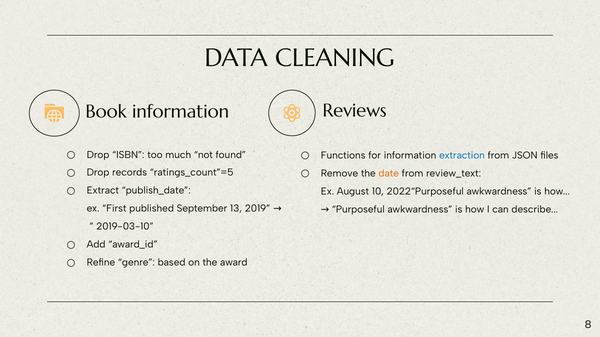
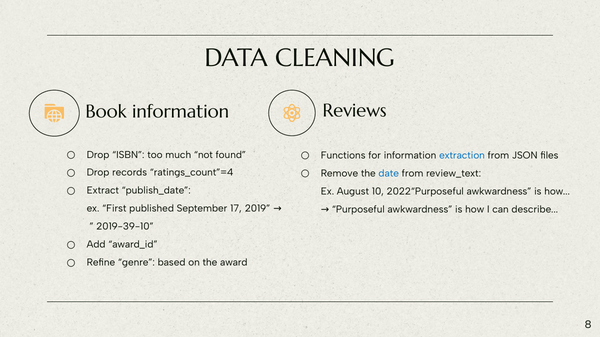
ratings_count”=5: ratings_count”=5 -> ratings_count”=4
date colour: orange -> blue
13: 13 -> 17
2019-03-10: 2019-03-10 -> 2019-39-10
